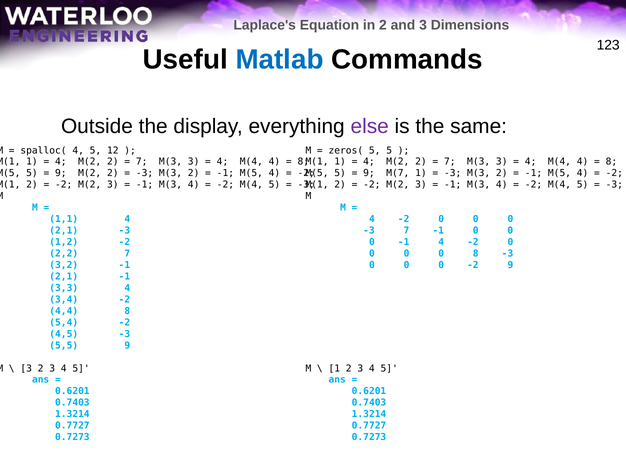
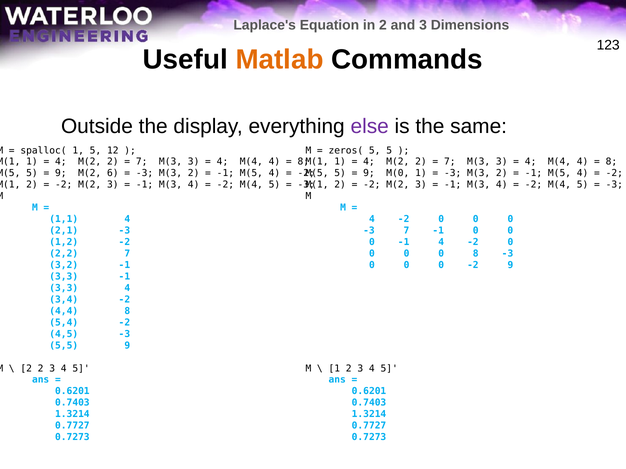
Matlab colour: blue -> orange
spalloc( 4: 4 -> 1
9 M(2 2: 2 -> 6
M(7: M(7 -> M(0
2,1 at (64, 277): 2,1 -> 3,3
3 at (26, 369): 3 -> 2
